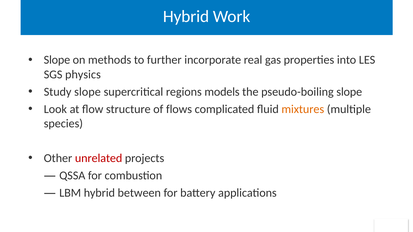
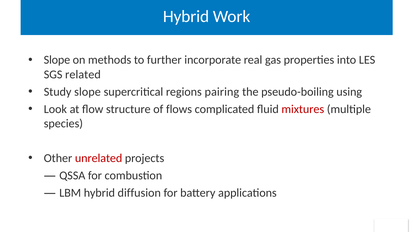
physics: physics -> related
models: models -> pairing
pseudo-boiling slope: slope -> using
mixtures colour: orange -> red
between: between -> diffusion
